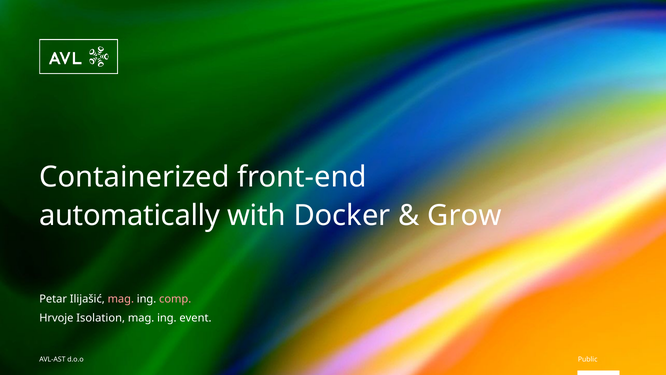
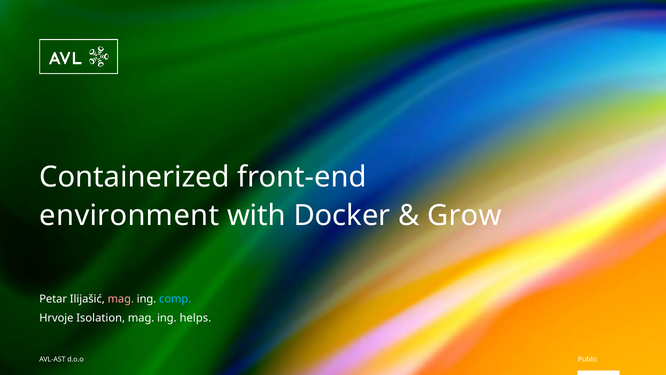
automatically: automatically -> environment
comp colour: pink -> light blue
event: event -> helps
